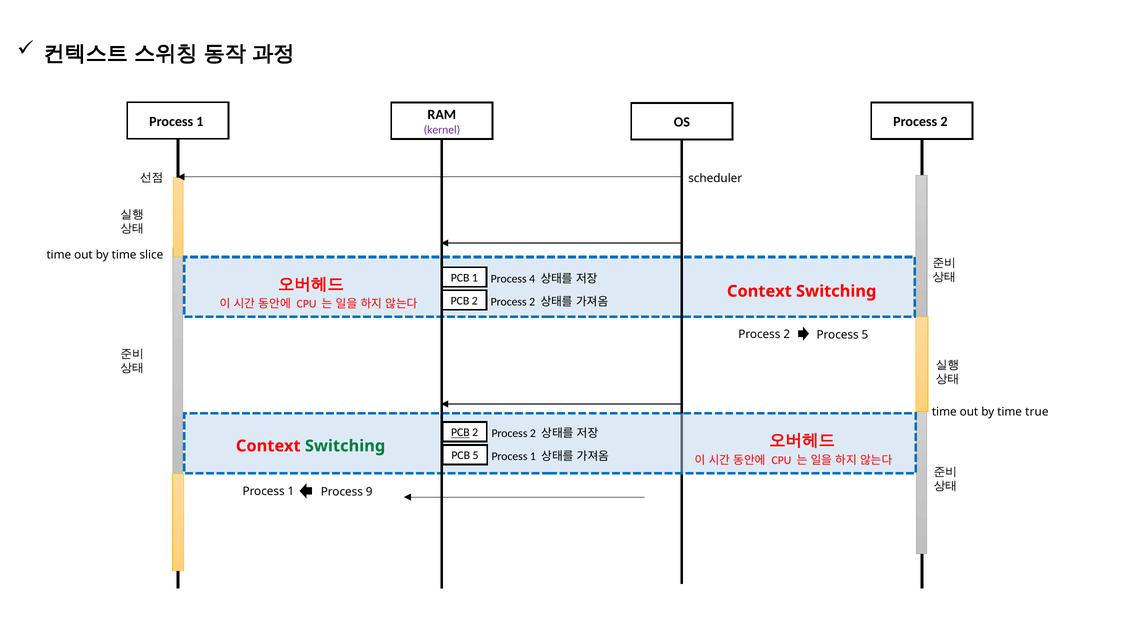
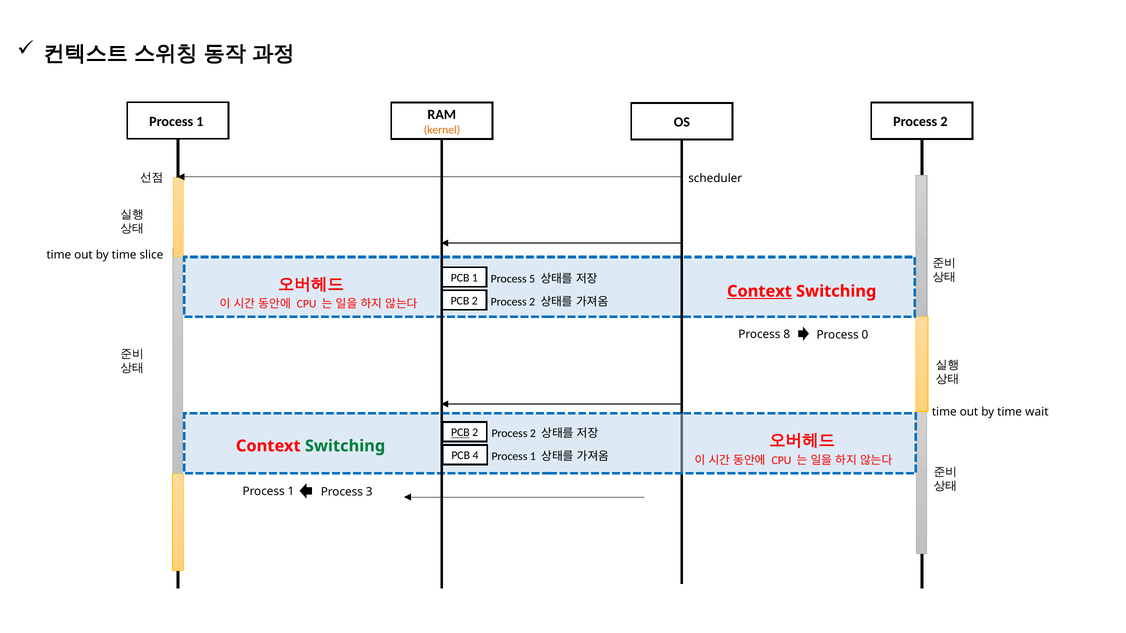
kernel colour: purple -> orange
4: 4 -> 5
Context at (759, 291) underline: none -> present
2 at (787, 335): 2 -> 8
Process 5: 5 -> 0
true: true -> wait
PCB 5: 5 -> 4
9: 9 -> 3
